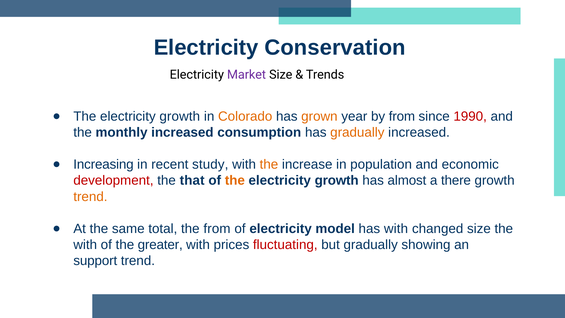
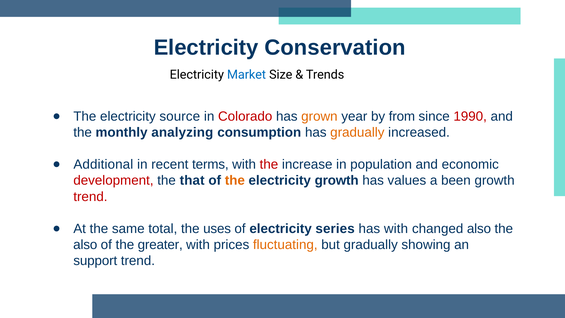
Market colour: purple -> blue
growth at (180, 116): growth -> source
Colorado colour: orange -> red
monthly increased: increased -> analyzing
Increasing: Increasing -> Additional
study: study -> terms
the at (269, 164) colour: orange -> red
almost: almost -> values
there: there -> been
trend at (90, 197) colour: orange -> red
the from: from -> uses
model: model -> series
changed size: size -> also
with at (85, 245): with -> also
fluctuating colour: red -> orange
